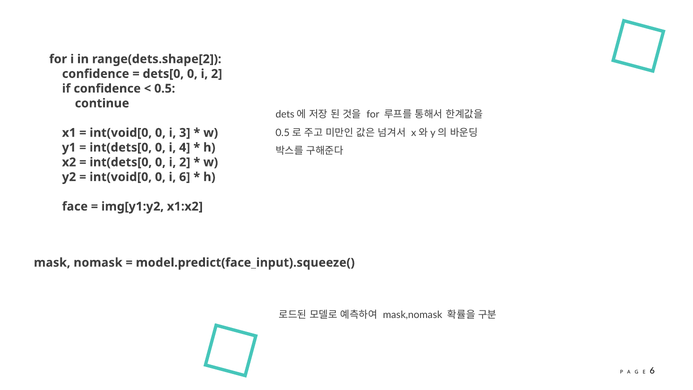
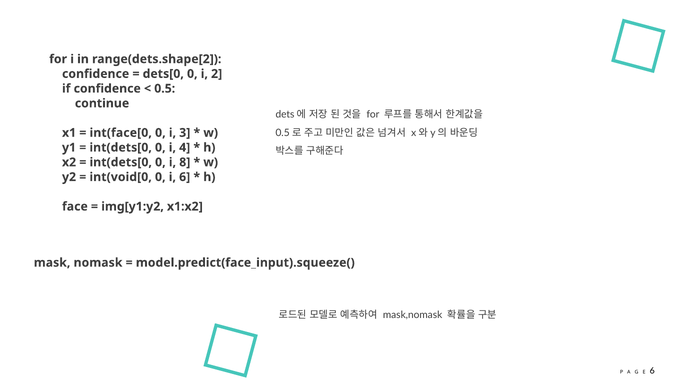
int(void[0 at (121, 133): int(void[0 -> int(face[0
int(dets[0 0 i 2: 2 -> 8
